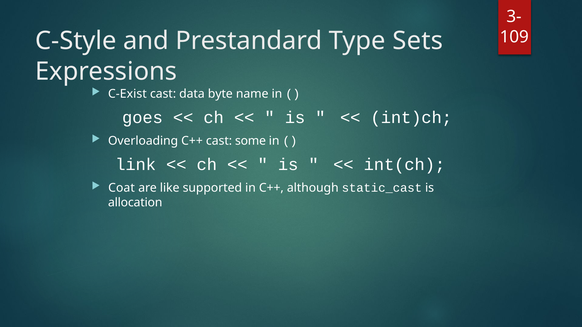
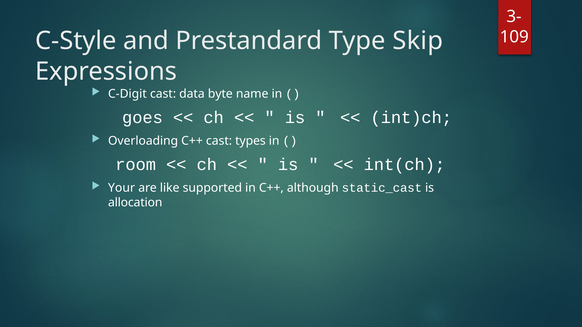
Sets: Sets -> Skip
C-Exist: C-Exist -> C-Digit
some: some -> types
link: link -> room
Coat: Coat -> Your
